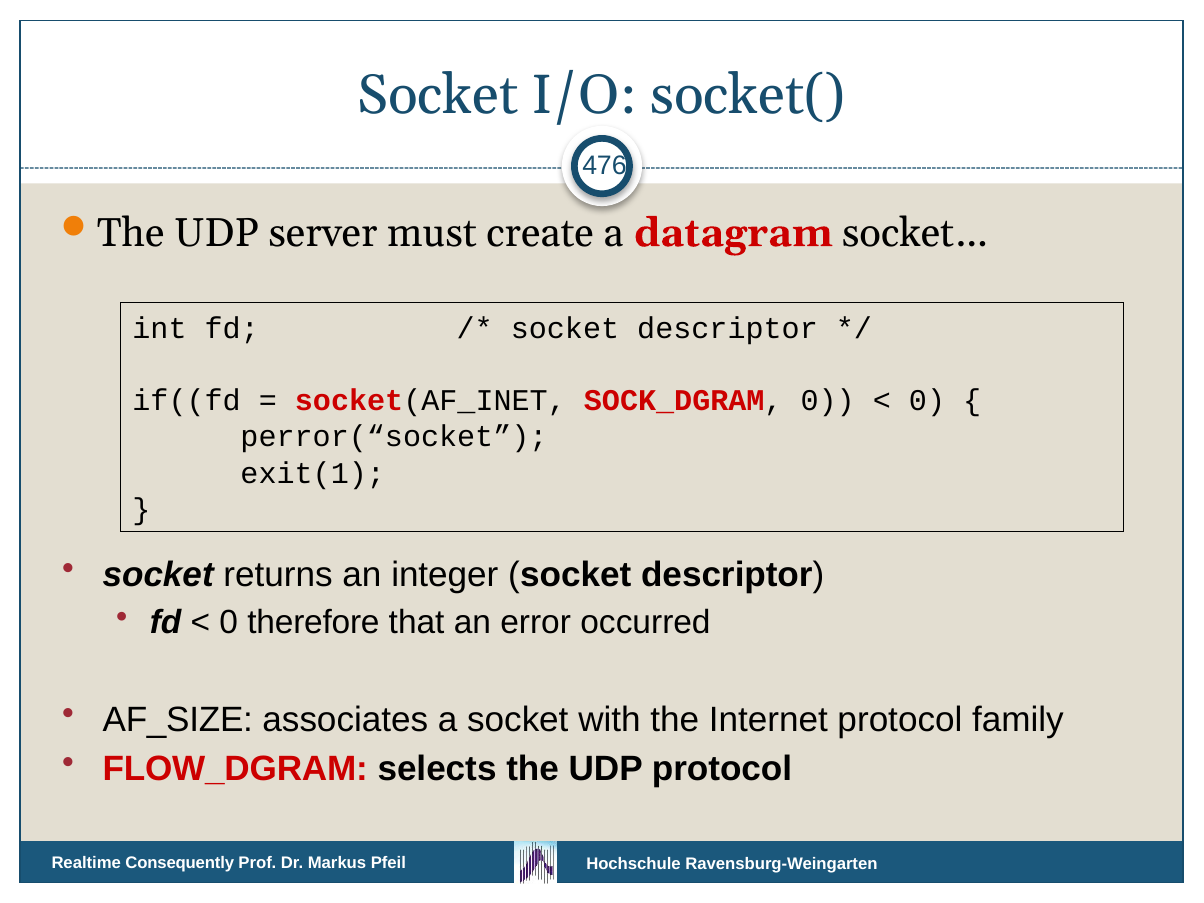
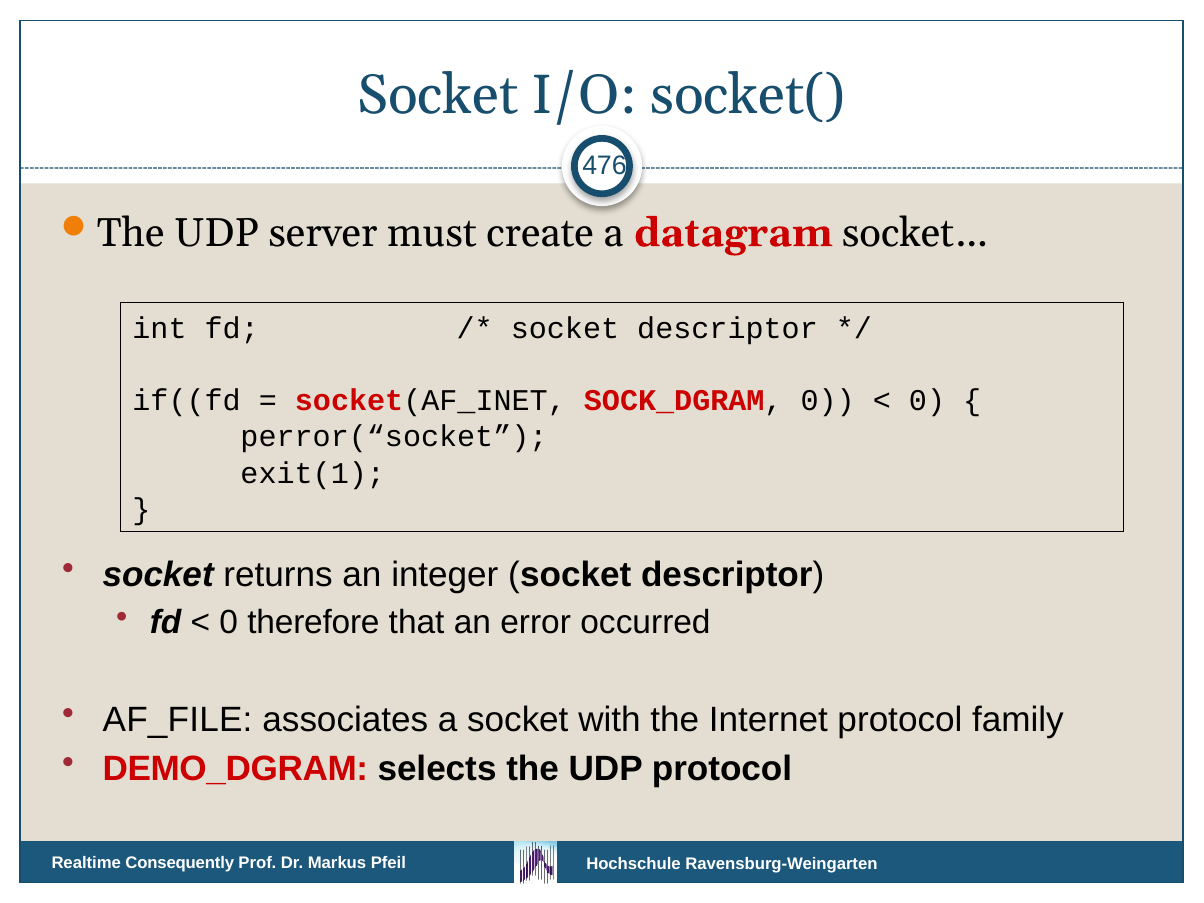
AF_SIZE: AF_SIZE -> AF_FILE
FLOW_DGRAM: FLOW_DGRAM -> DEMO_DGRAM
